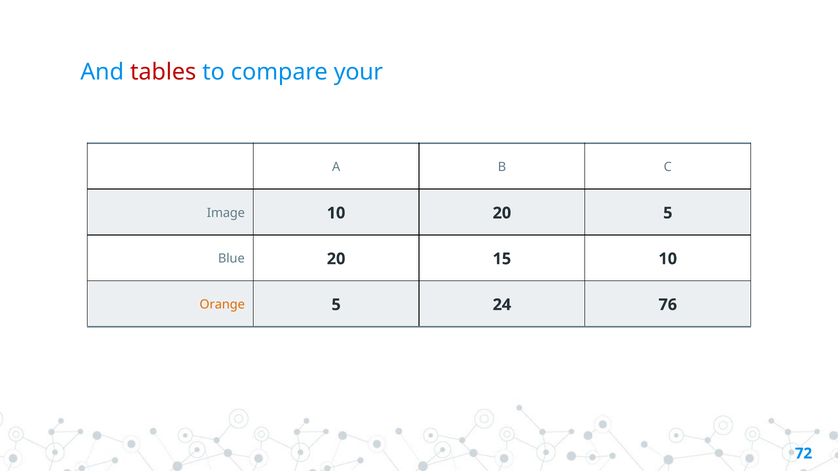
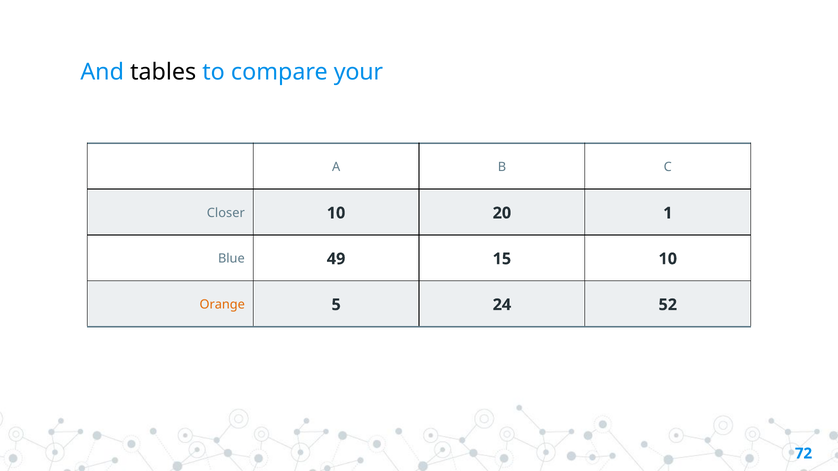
tables colour: red -> black
Image: Image -> Closer
20 5: 5 -> 1
Blue 20: 20 -> 49
76: 76 -> 52
